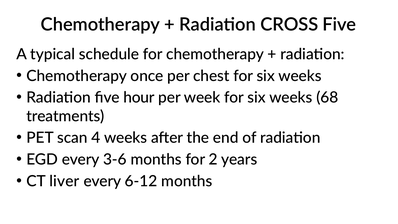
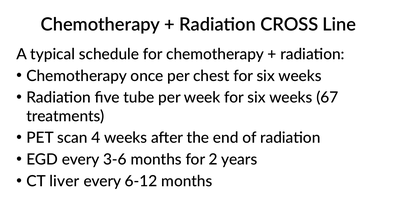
CROSS Five: Five -> Line
hour: hour -> tube
68: 68 -> 67
